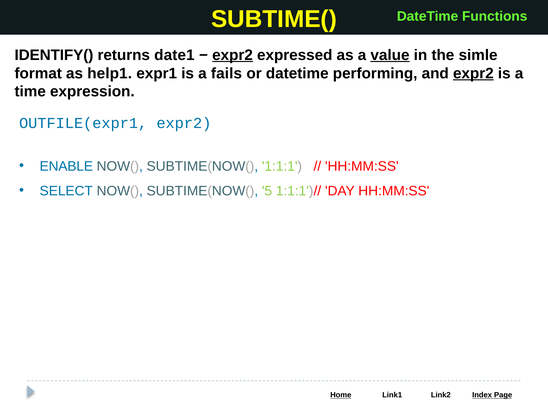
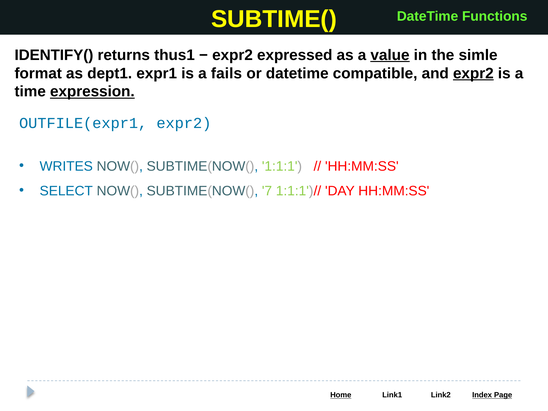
date1: date1 -> thus1
expr2 at (233, 55) underline: present -> none
help1: help1 -> dept1
performing: performing -> compatible
expression underline: none -> present
ENABLE: ENABLE -> WRITES
5: 5 -> 7
